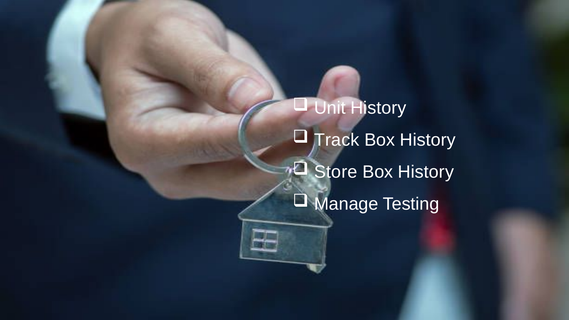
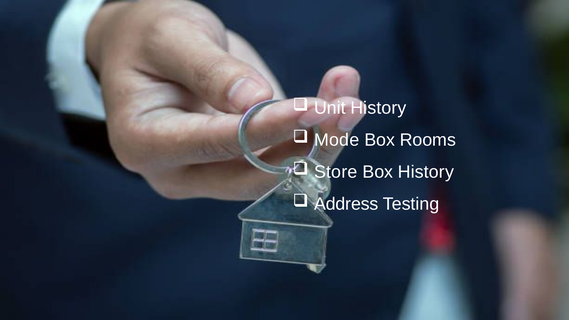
Track: Track -> Mode
History at (428, 140): History -> Rooms
Manage: Manage -> Address
